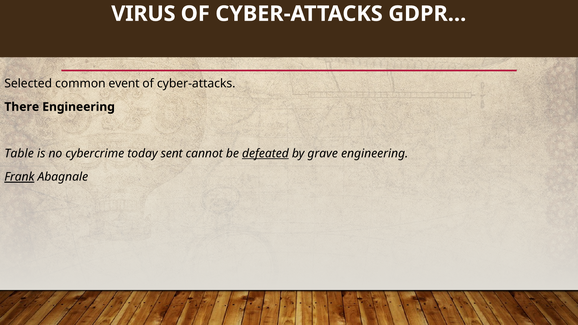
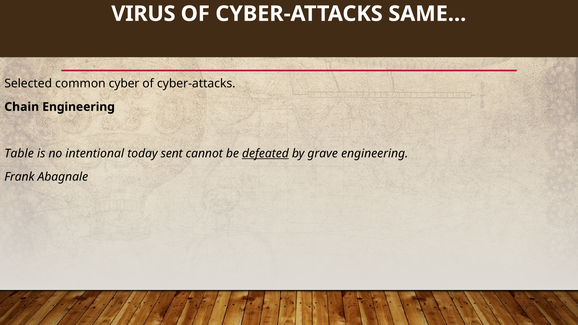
GDPR…: GDPR… -> SAME…
event: event -> cyber
There: There -> Chain
cybercrime: cybercrime -> intentional
Frank underline: present -> none
